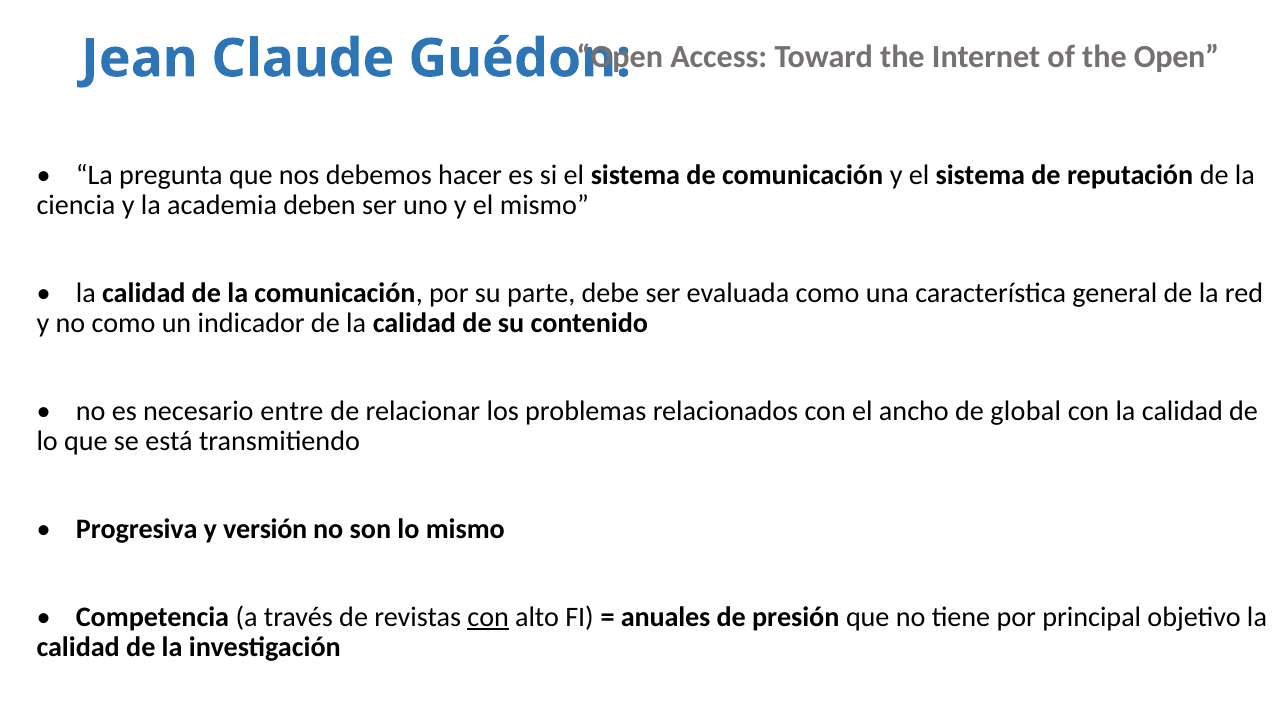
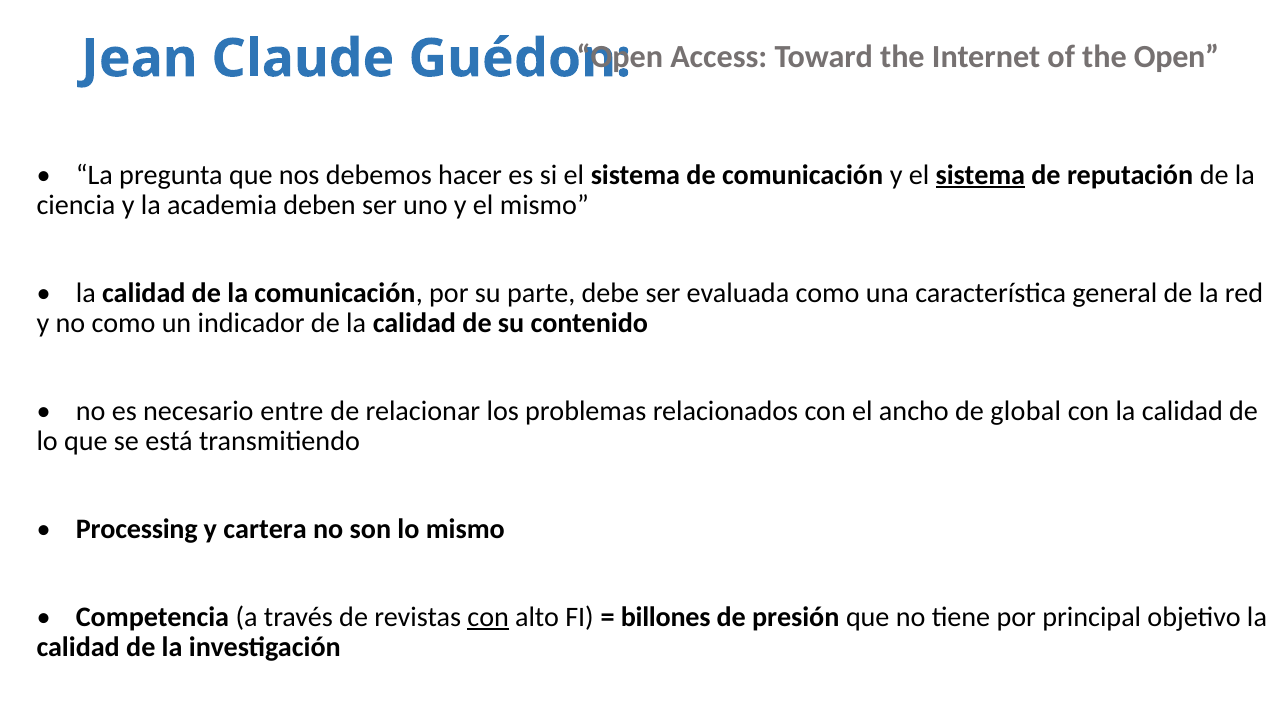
sistema at (980, 175) underline: none -> present
Progresiva: Progresiva -> Processing
versión: versión -> cartera
anuales: anuales -> billones
